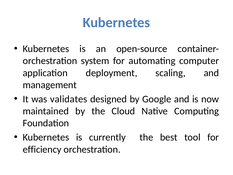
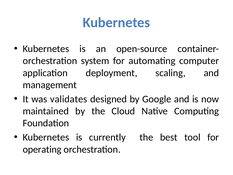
efficiency: efficiency -> operating
